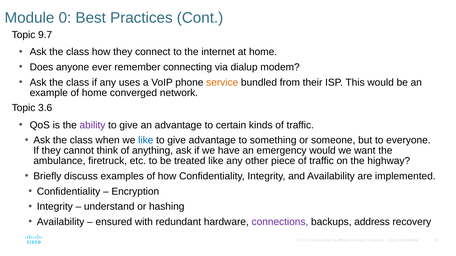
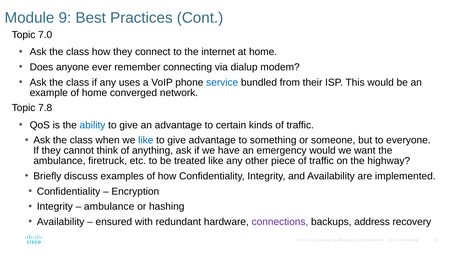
0: 0 -> 9
9.7: 9.7 -> 7.0
service colour: orange -> blue
3.6: 3.6 -> 7.8
ability colour: purple -> blue
understand at (109, 207): understand -> ambulance
